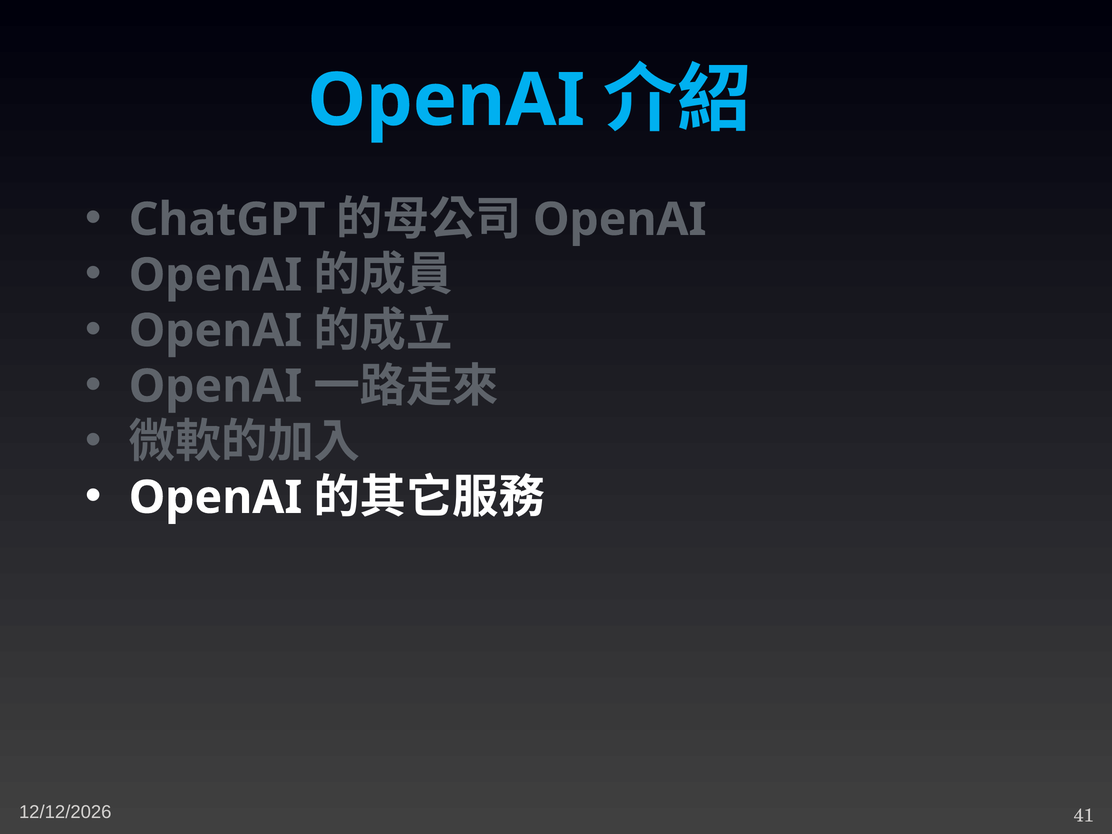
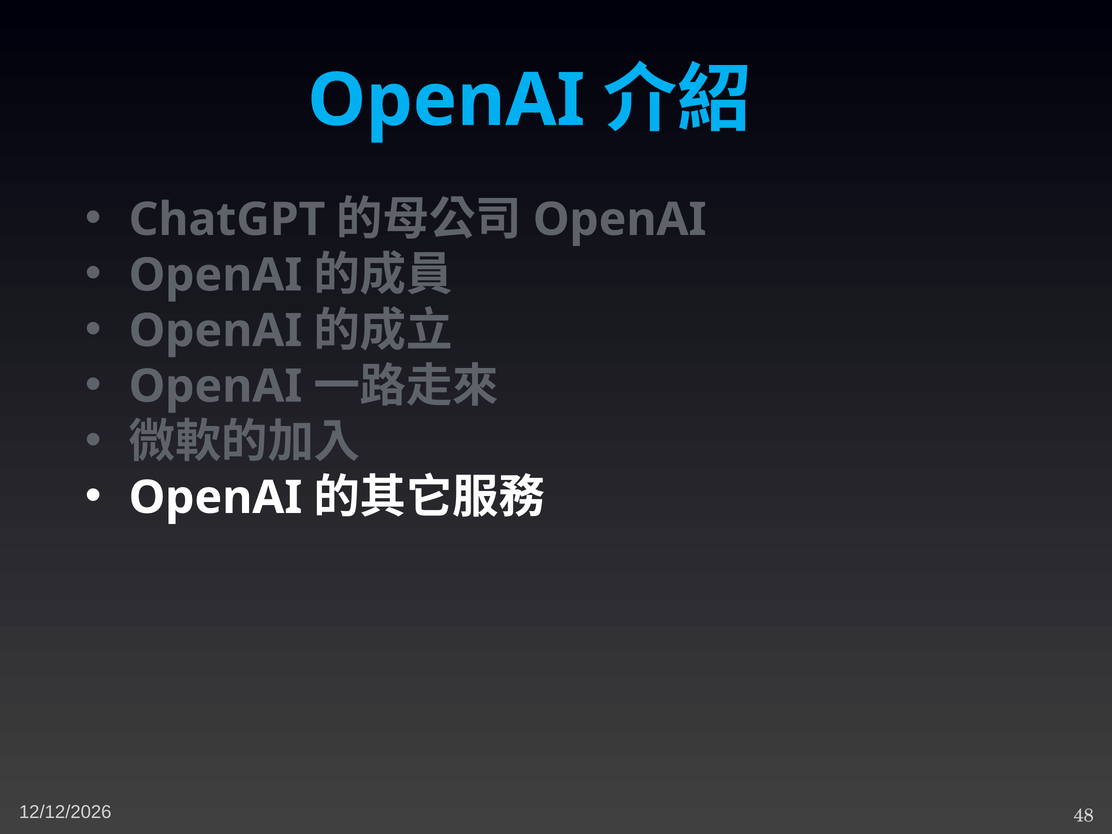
41: 41 -> 48
